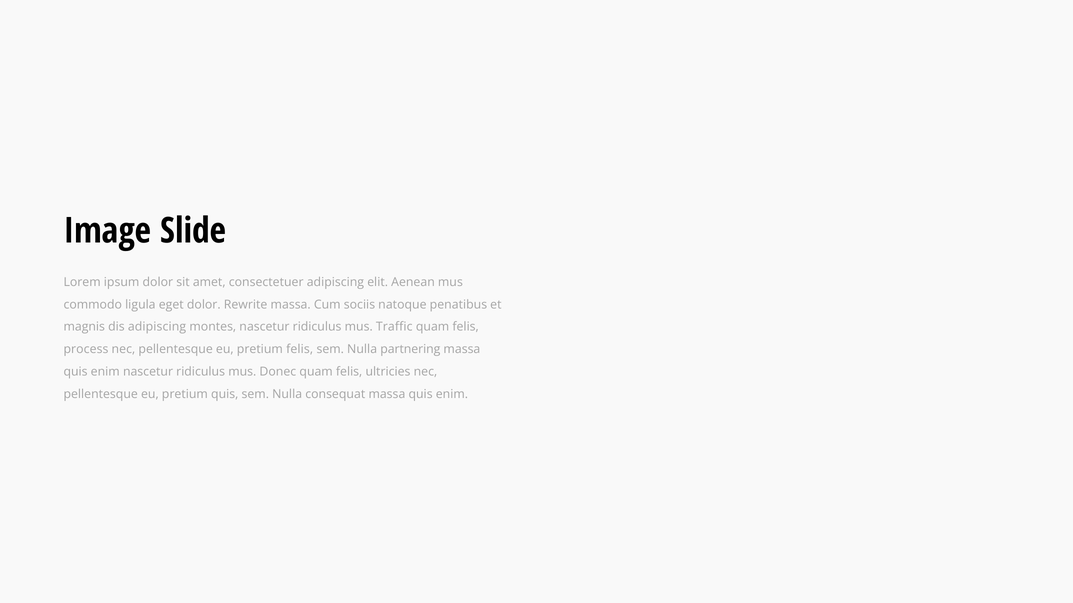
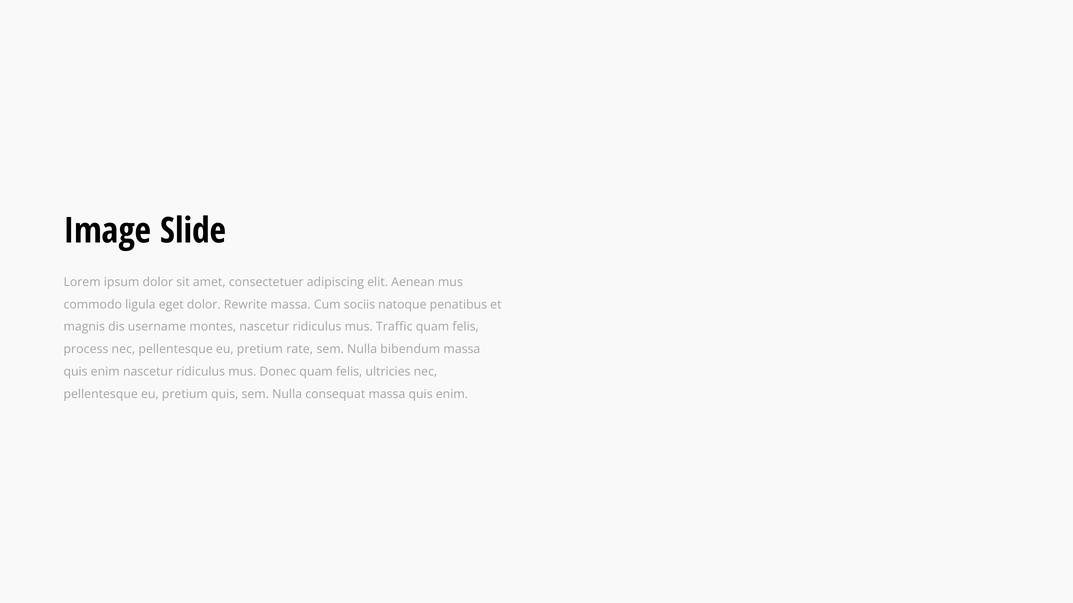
dis adipiscing: adipiscing -> username
pretium felis: felis -> rate
partnering: partnering -> bibendum
